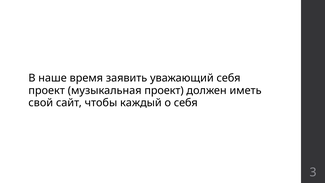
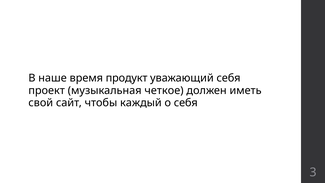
заявить: заявить -> продукт
музыкальная проект: проект -> четкое
